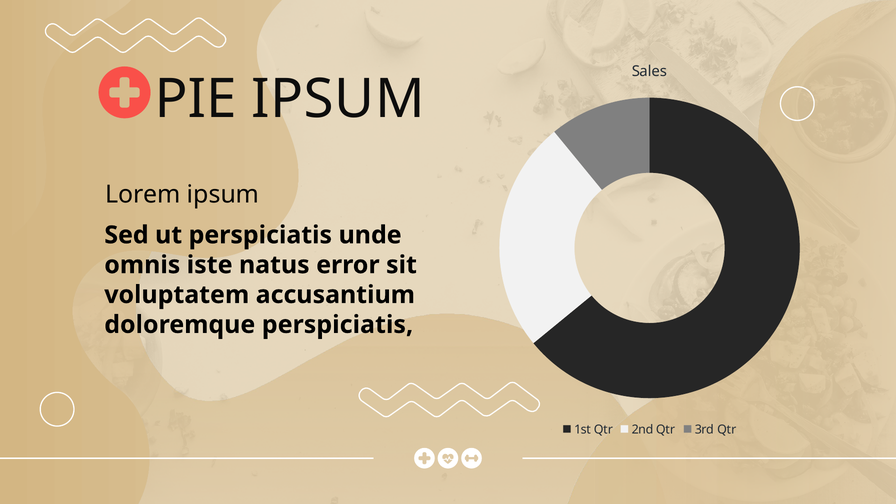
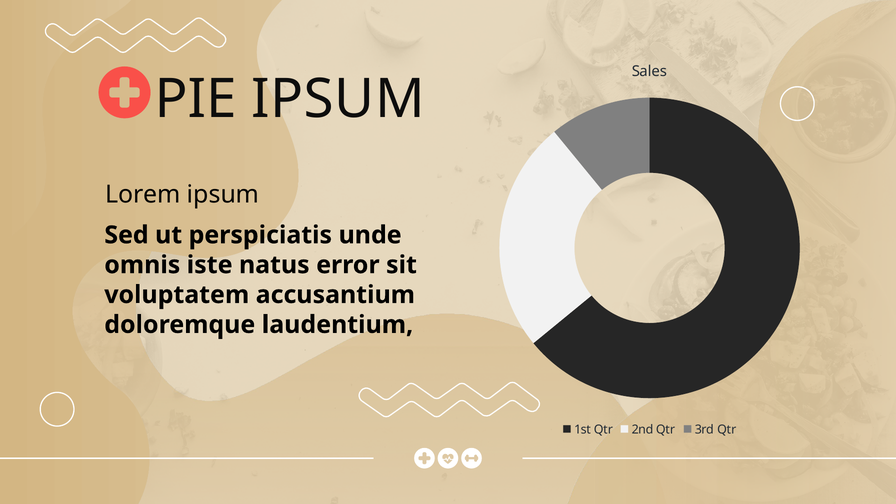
doloremque perspiciatis: perspiciatis -> laudentium
